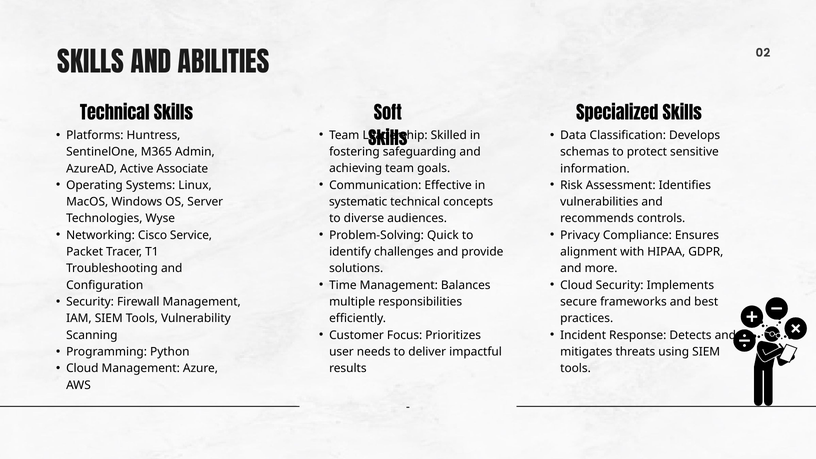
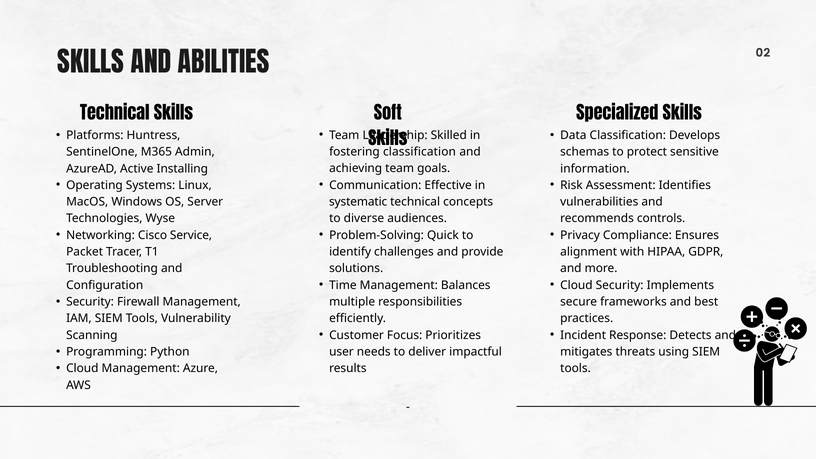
fostering safeguarding: safeguarding -> classification
Associate: Associate -> Installing
